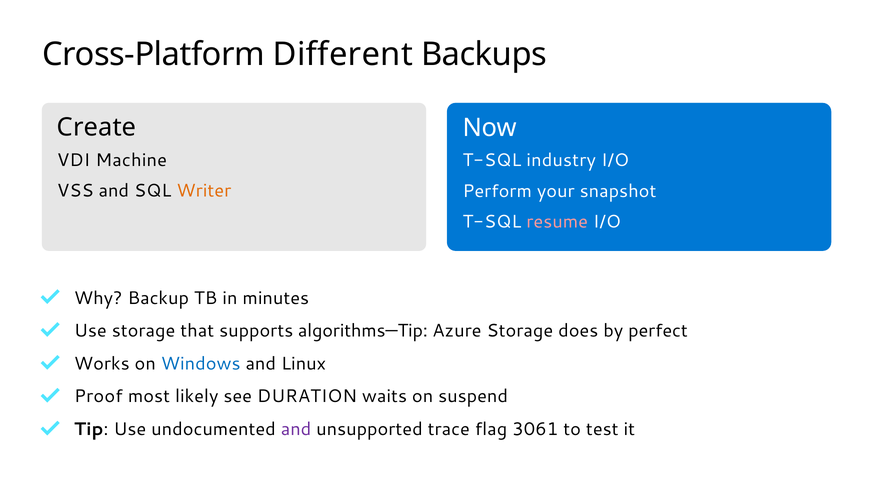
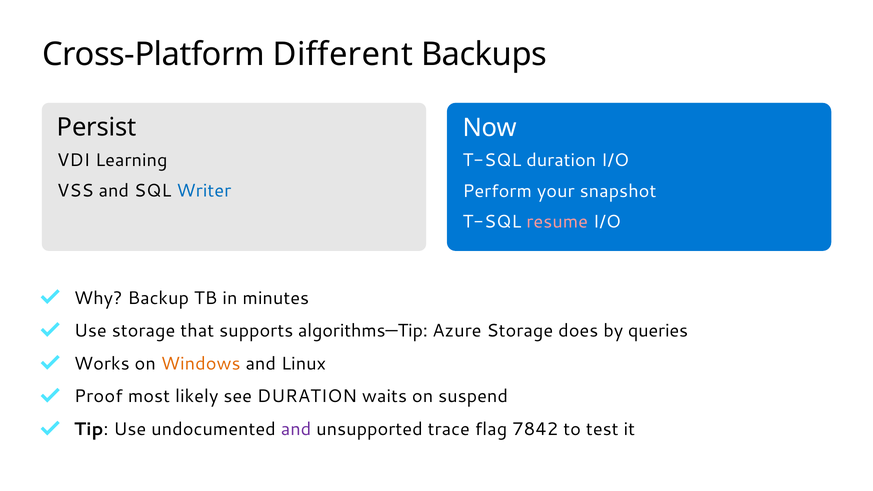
Create: Create -> Persist
Machine: Machine -> Learning
T-SQL industry: industry -> duration
Writer colour: orange -> blue
perfect: perfect -> queries
Windows colour: blue -> orange
3061: 3061 -> 7842
